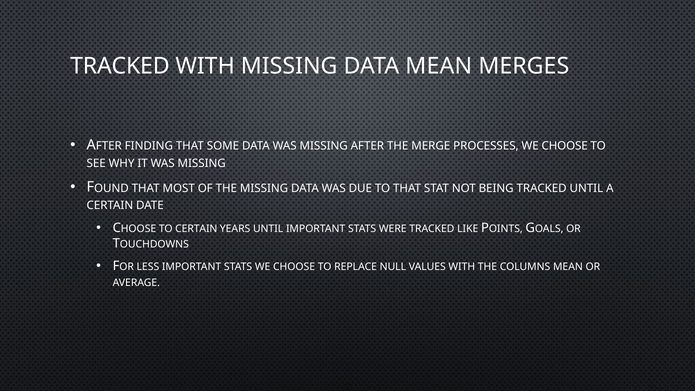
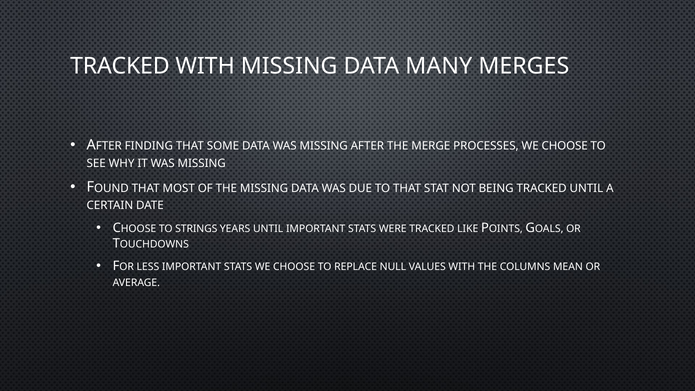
DATA MEAN: MEAN -> MANY
TO CERTAIN: CERTAIN -> STRINGS
